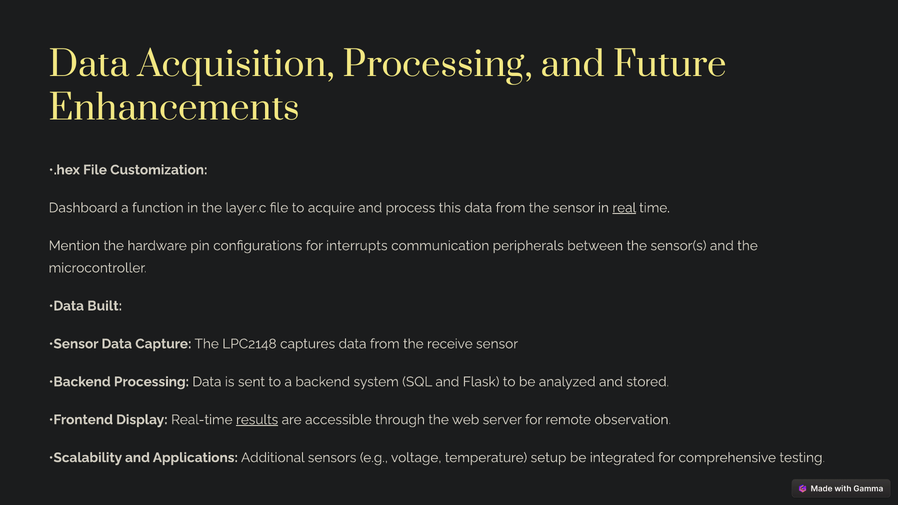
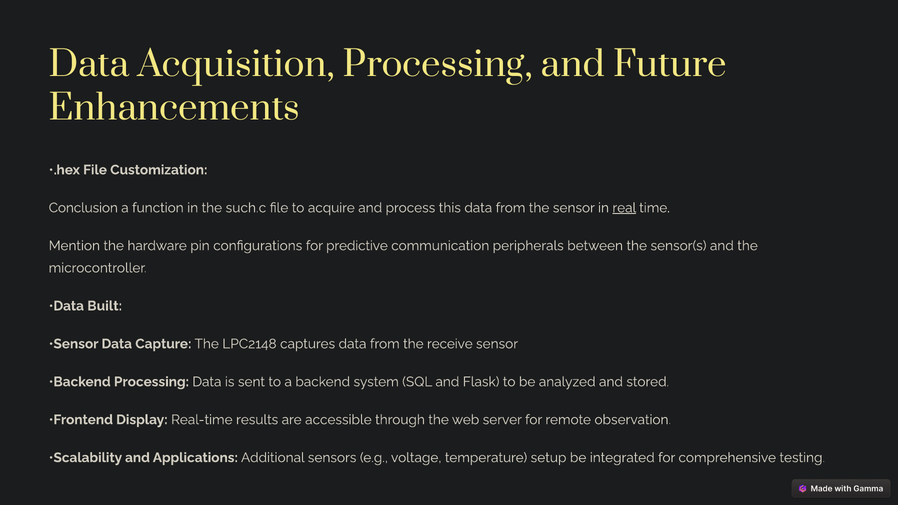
Dashboard: Dashboard -> Conclusion
layer.c: layer.c -> such.c
interrupts: interrupts -> predictive
results underline: present -> none
